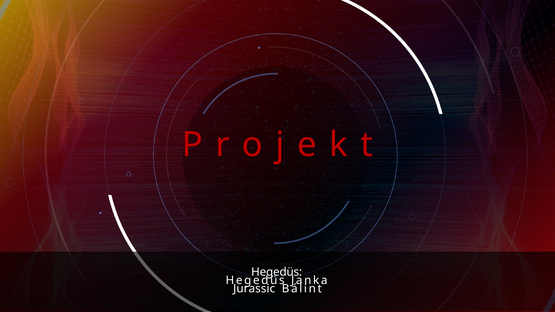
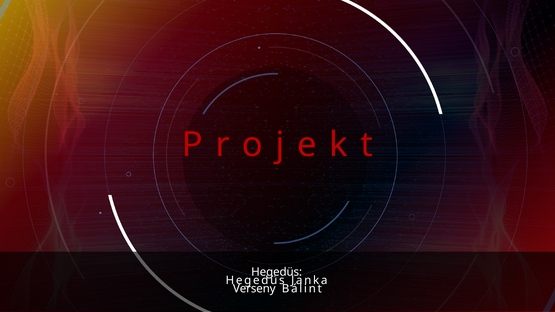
Jurassic: Jurassic -> Verseny
